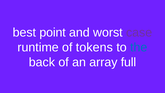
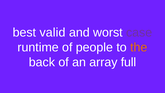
point: point -> valid
tokens: tokens -> people
the colour: blue -> orange
